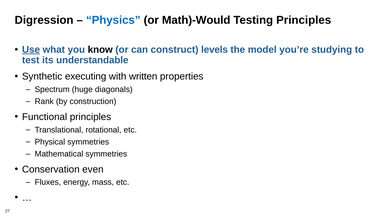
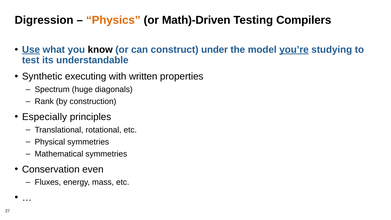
Physics colour: blue -> orange
Math)-Would: Math)-Would -> Math)-Driven
Testing Principles: Principles -> Compilers
levels: levels -> under
you’re underline: none -> present
Functional: Functional -> Especially
